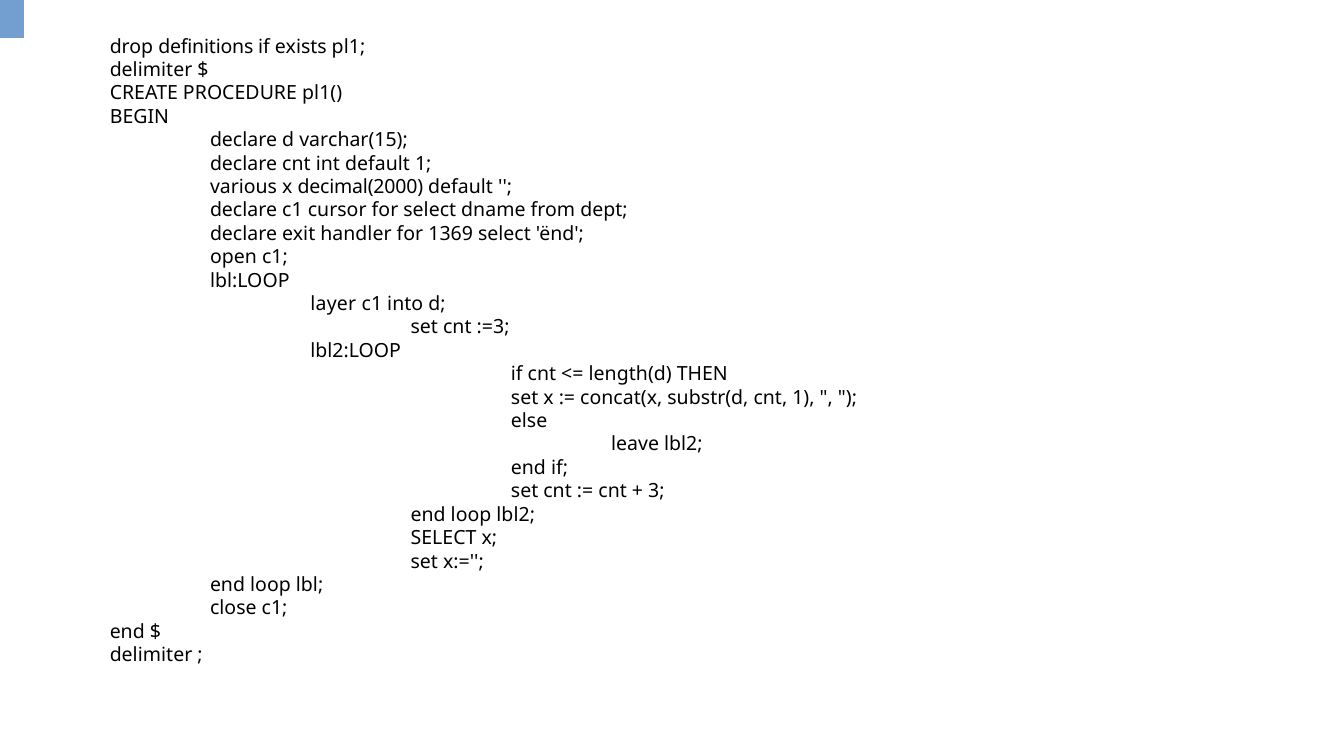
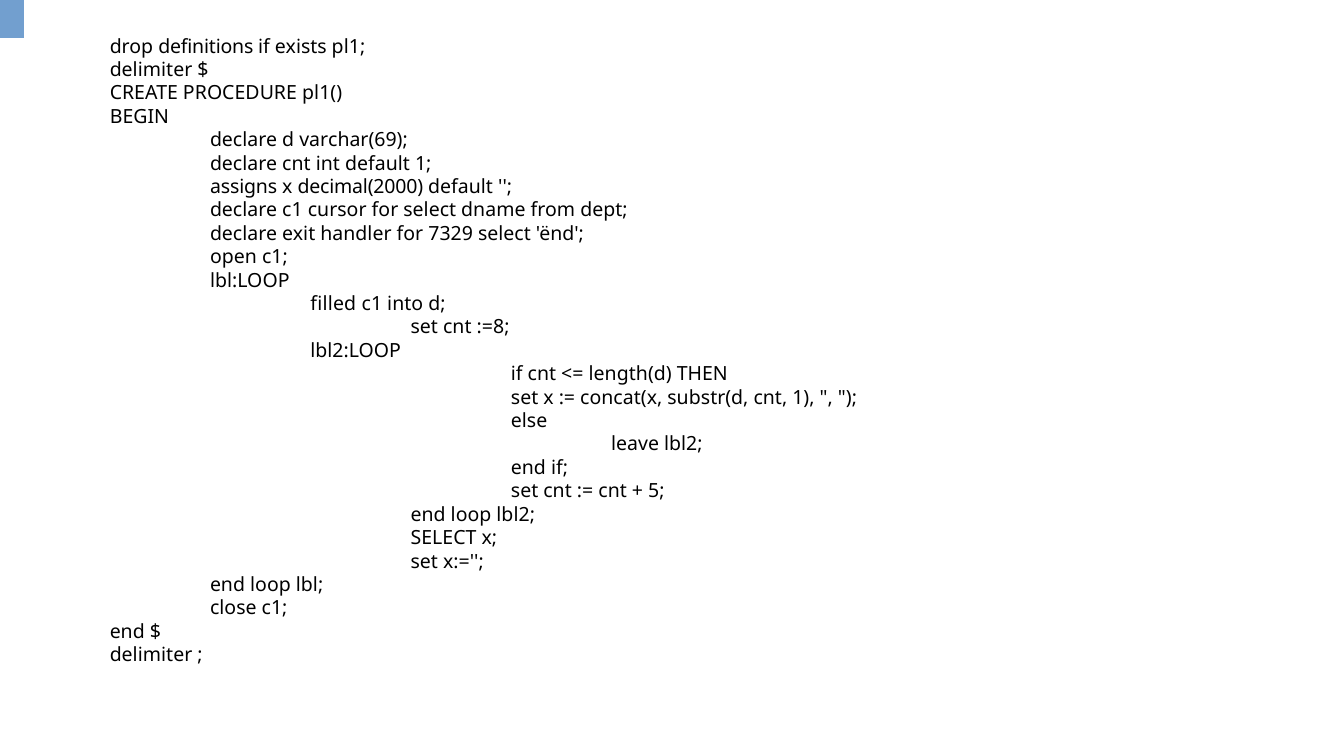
varchar(15: varchar(15 -> varchar(69
various: various -> assigns
1369: 1369 -> 7329
layer: layer -> filled
:=3: :=3 -> :=8
3: 3 -> 5
